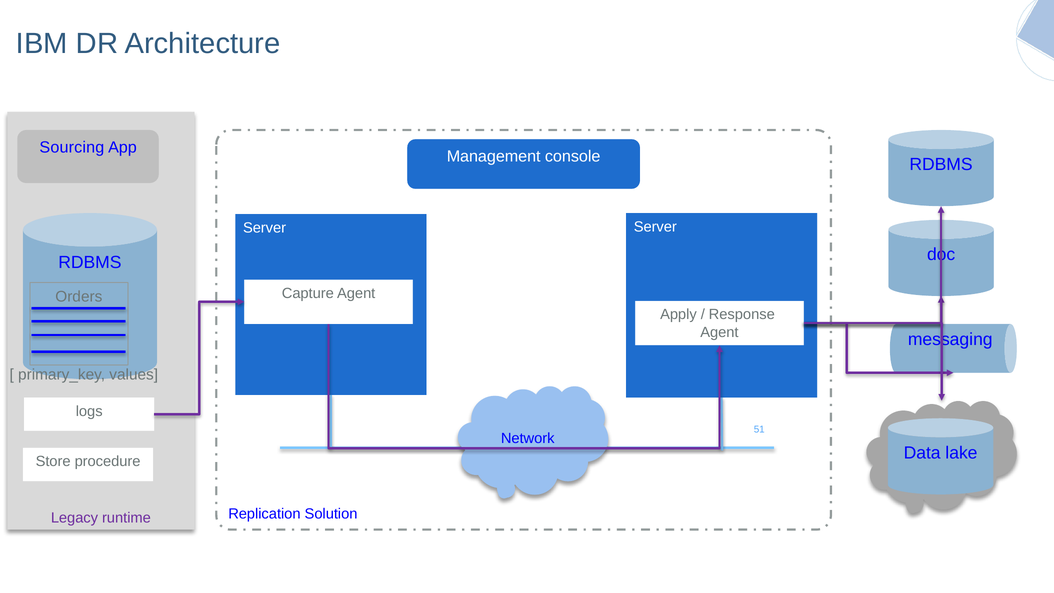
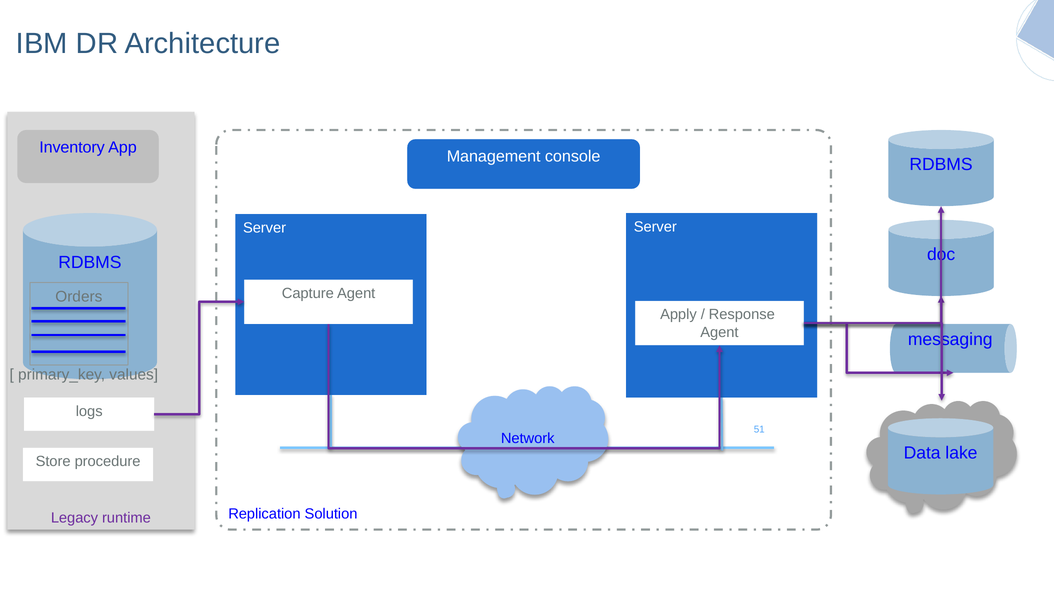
Sourcing: Sourcing -> Inventory
